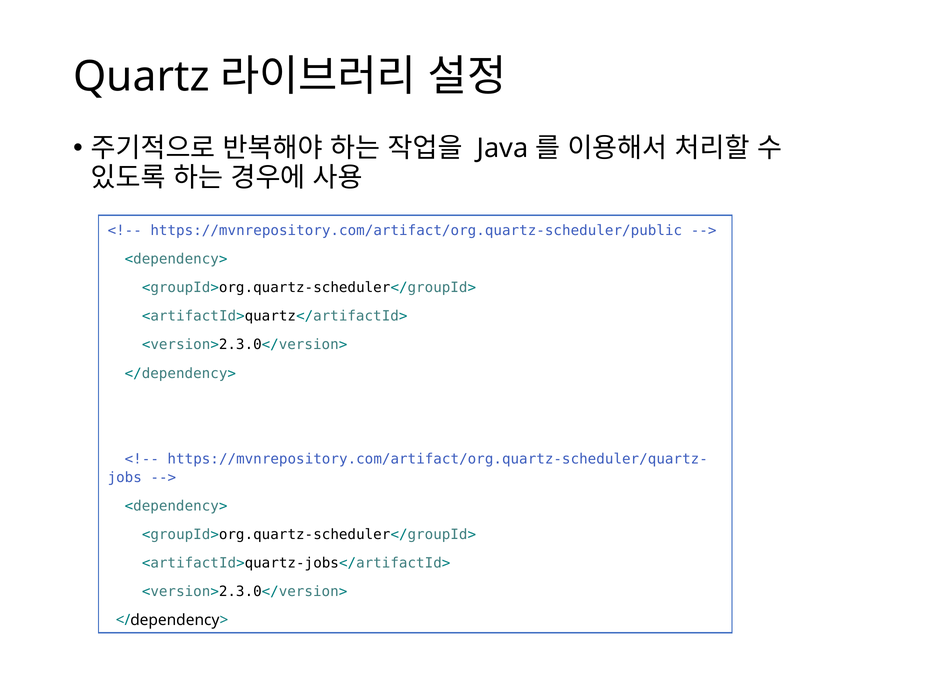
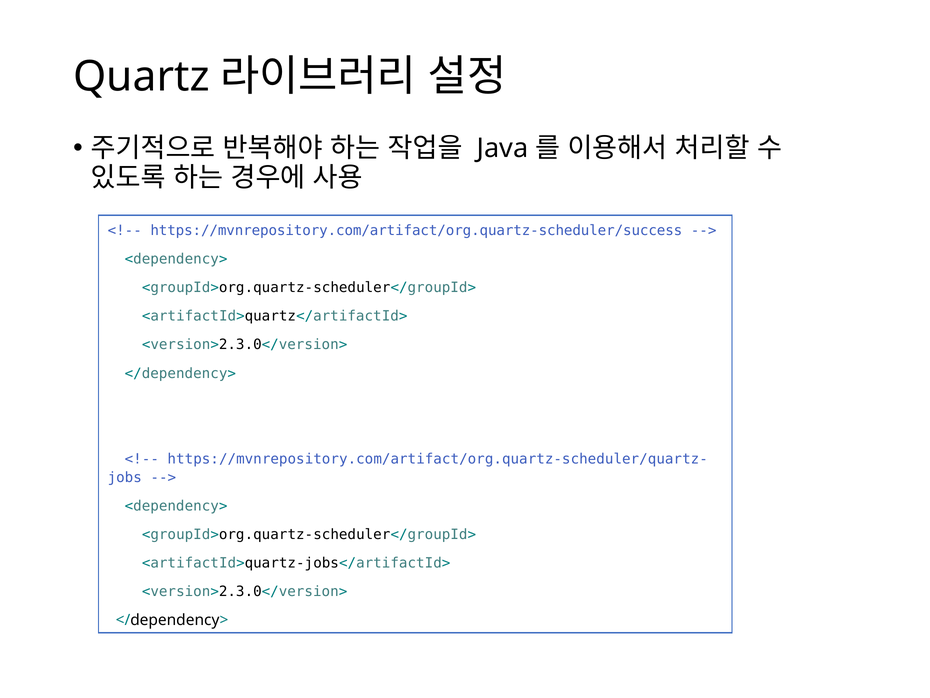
https://mvnrepository.com/artifact/org.quartz-scheduler/public: https://mvnrepository.com/artifact/org.quartz-scheduler/public -> https://mvnrepository.com/artifact/org.quartz-scheduler/success
